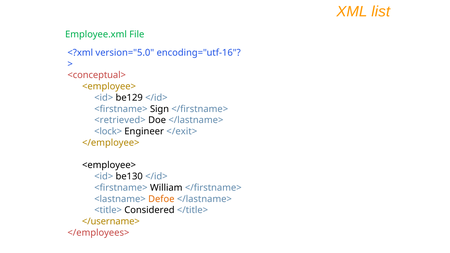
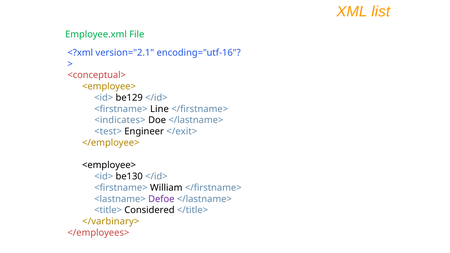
version="5.0: version="5.0 -> version="2.1
Sign: Sign -> Line
<retrieved>: <retrieved> -> <indicates>
<lock>: <lock> -> <test>
Defoe colour: orange -> purple
</username>: </username> -> </varbinary>
